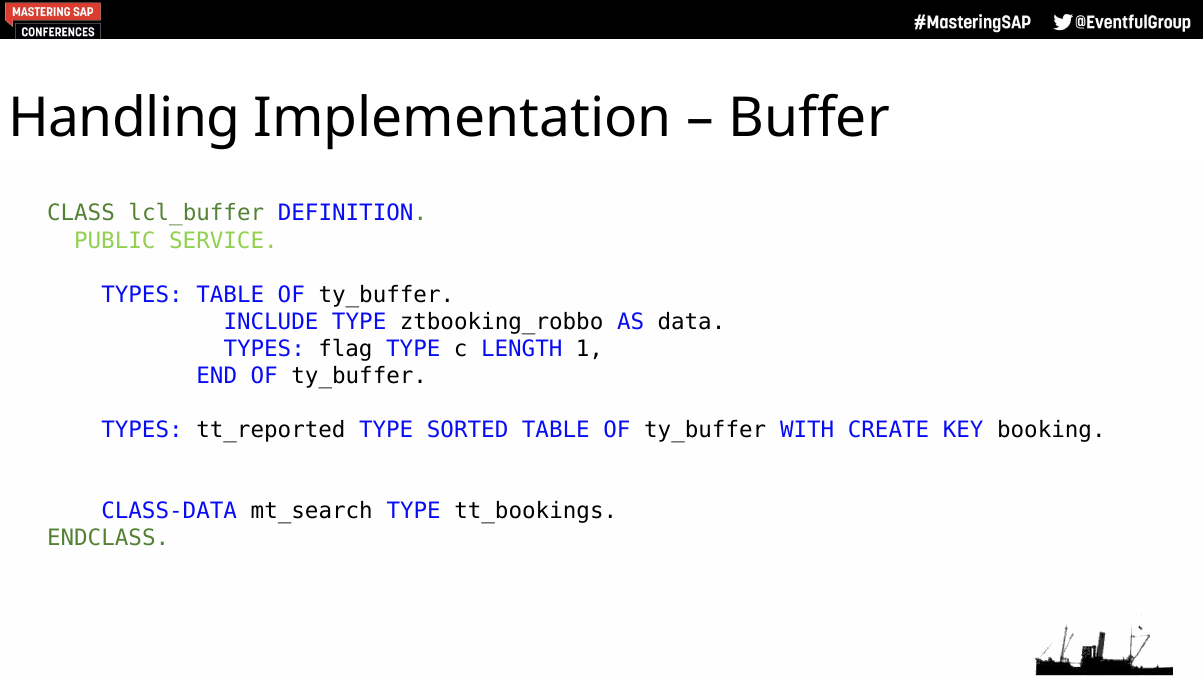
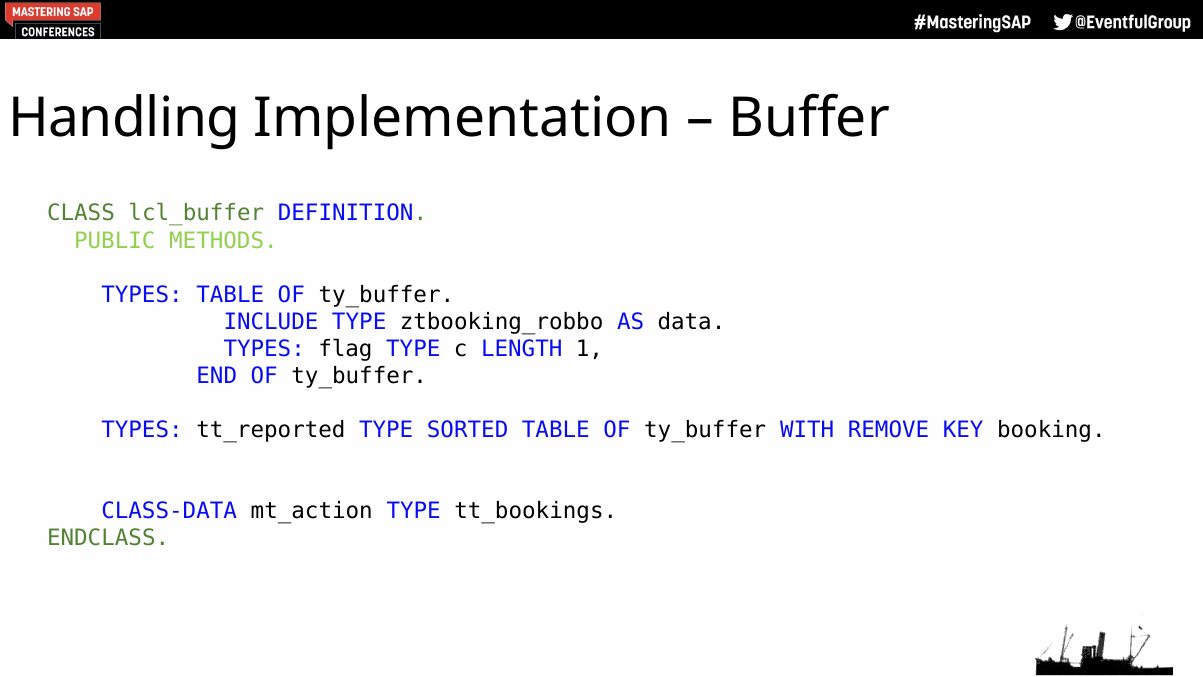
SERVICE: SERVICE -> METHODS
CREATE: CREATE -> REMOVE
mt_search: mt_search -> mt_action
